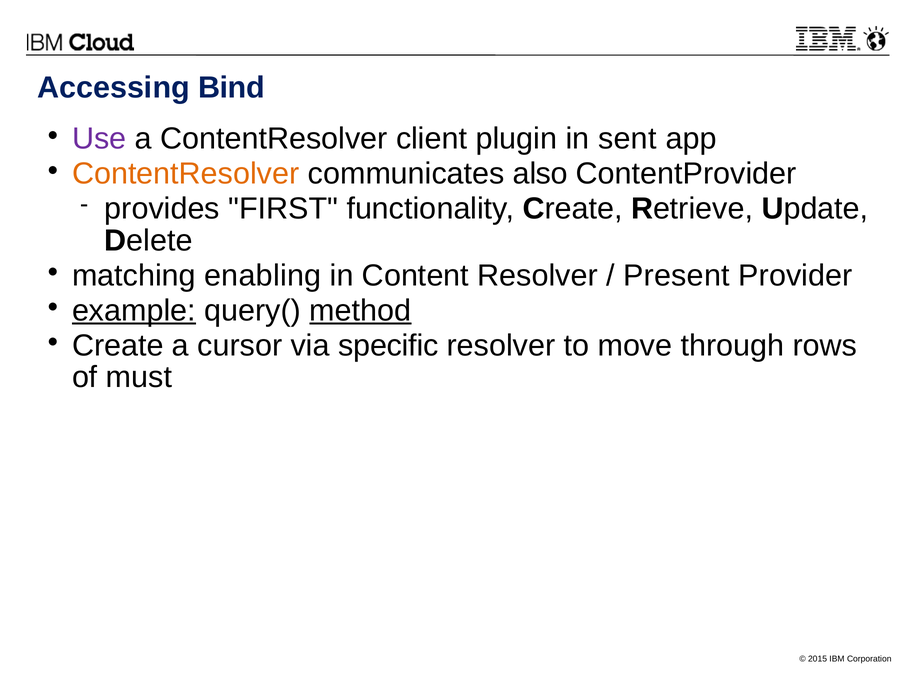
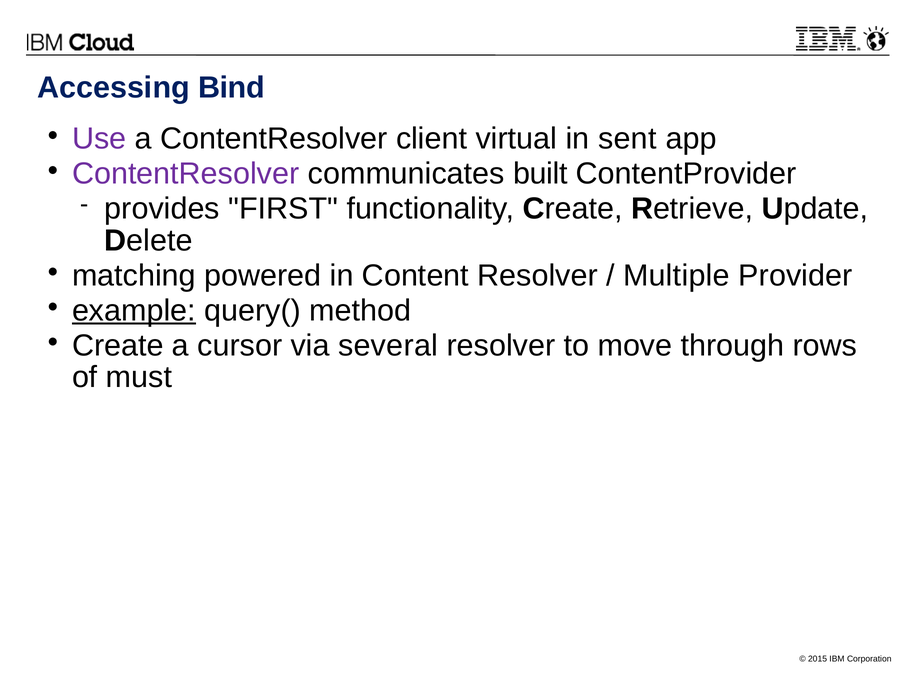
plugin: plugin -> virtual
ContentResolver at (186, 174) colour: orange -> purple
also: also -> built
enabling: enabling -> powered
Present: Present -> Multiple
method underline: present -> none
specific: specific -> several
